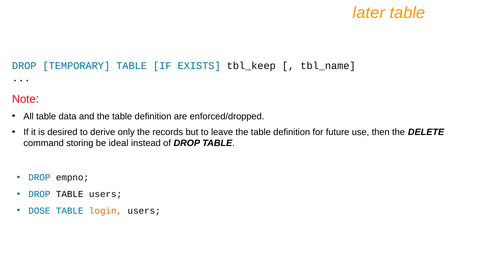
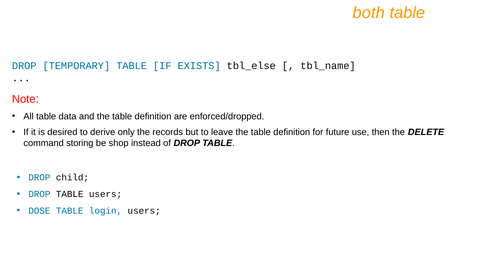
later: later -> both
tbl_keep: tbl_keep -> tbl_else
ideal: ideal -> shop
empno: empno -> child
login colour: orange -> blue
